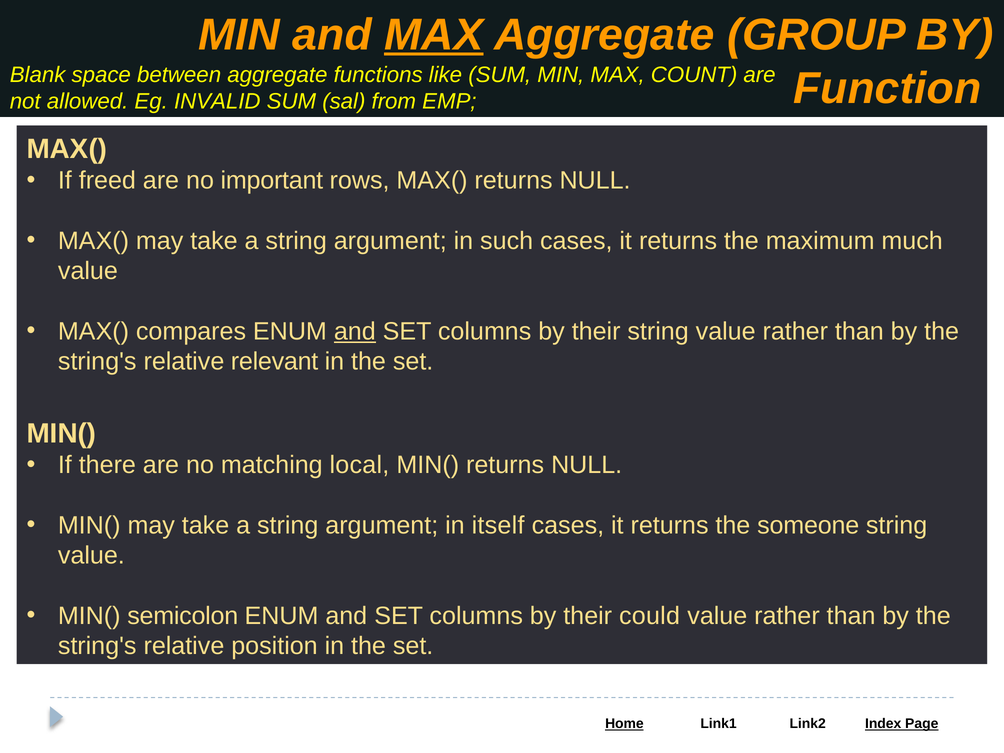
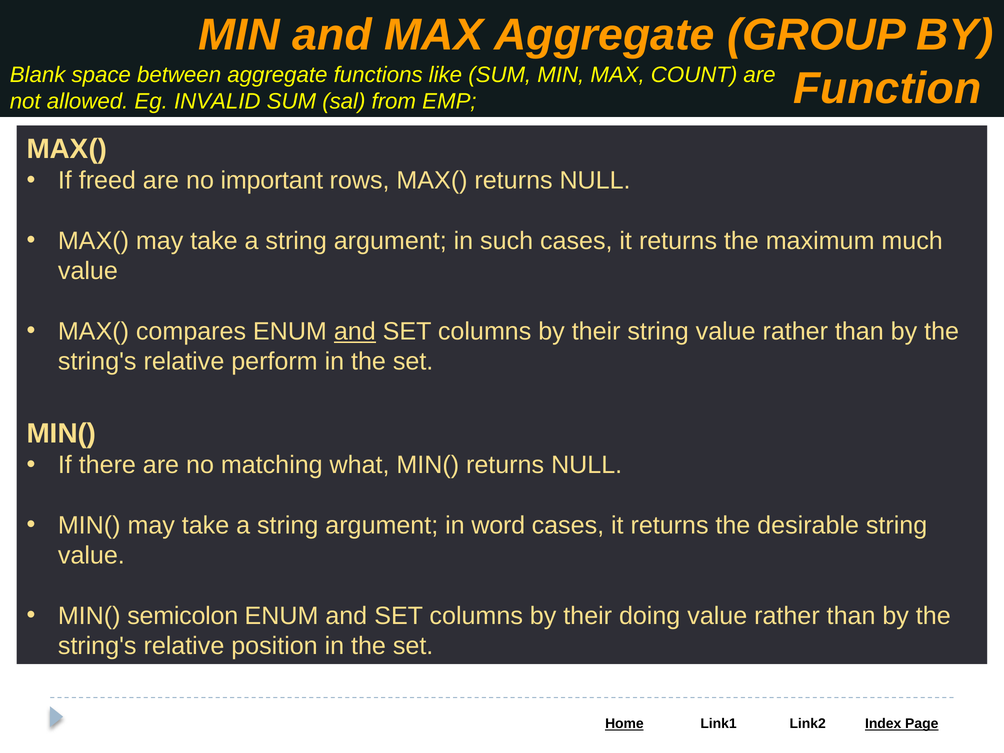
MAX at (434, 35) underline: present -> none
relevant: relevant -> perform
local: local -> what
itself: itself -> word
someone: someone -> desirable
could: could -> doing
